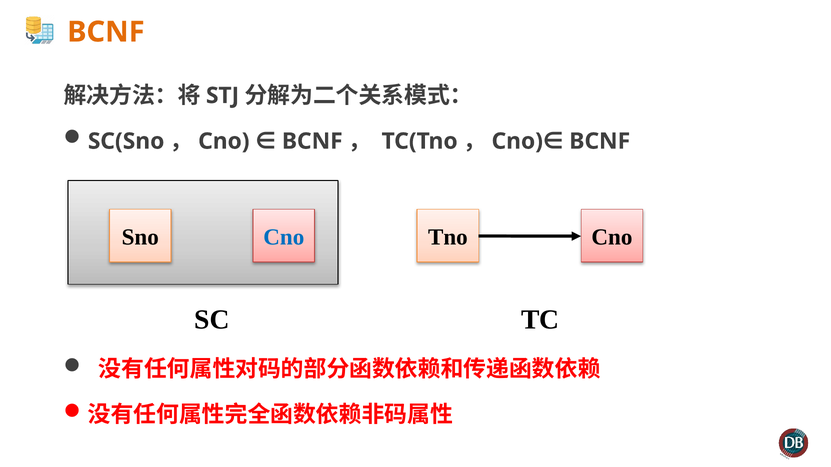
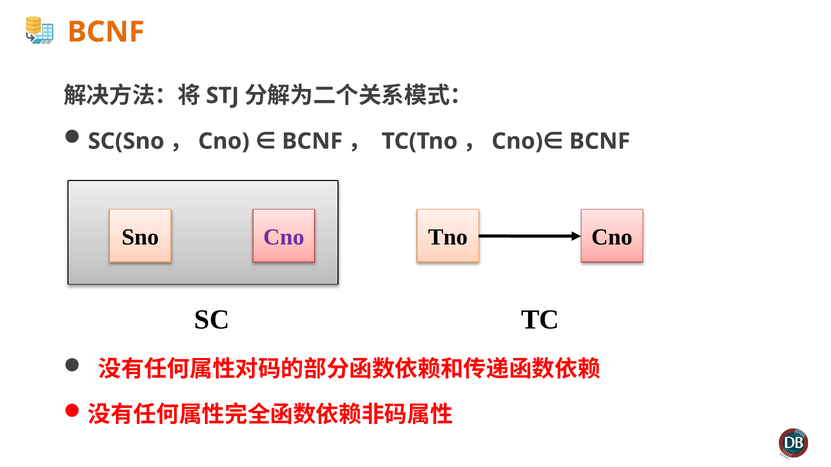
Cno at (284, 238) colour: blue -> purple
